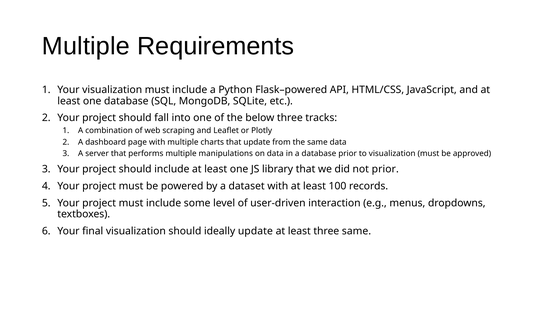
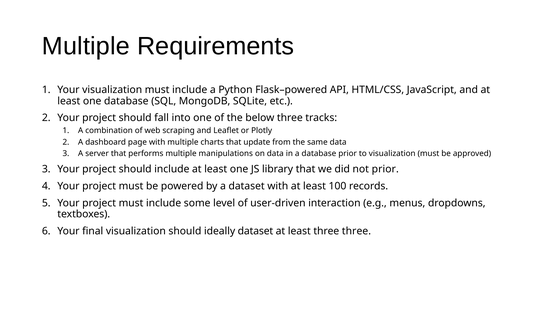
ideally update: update -> dataset
three same: same -> three
